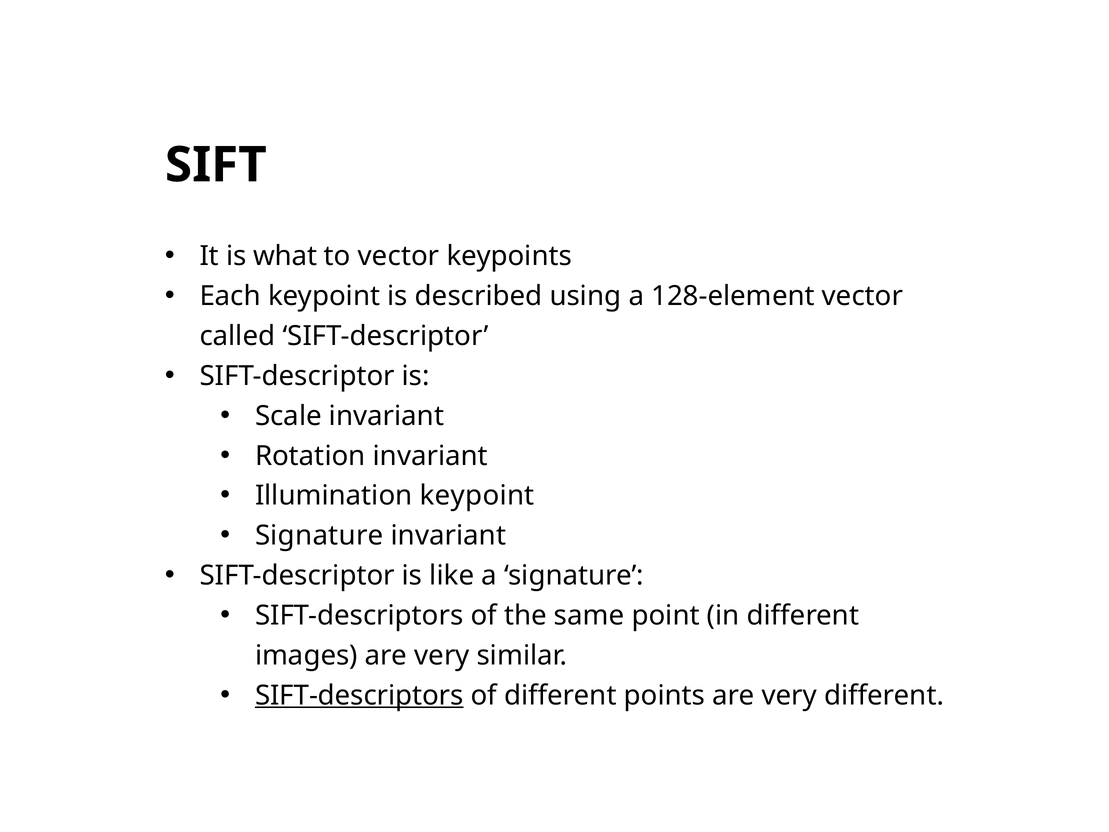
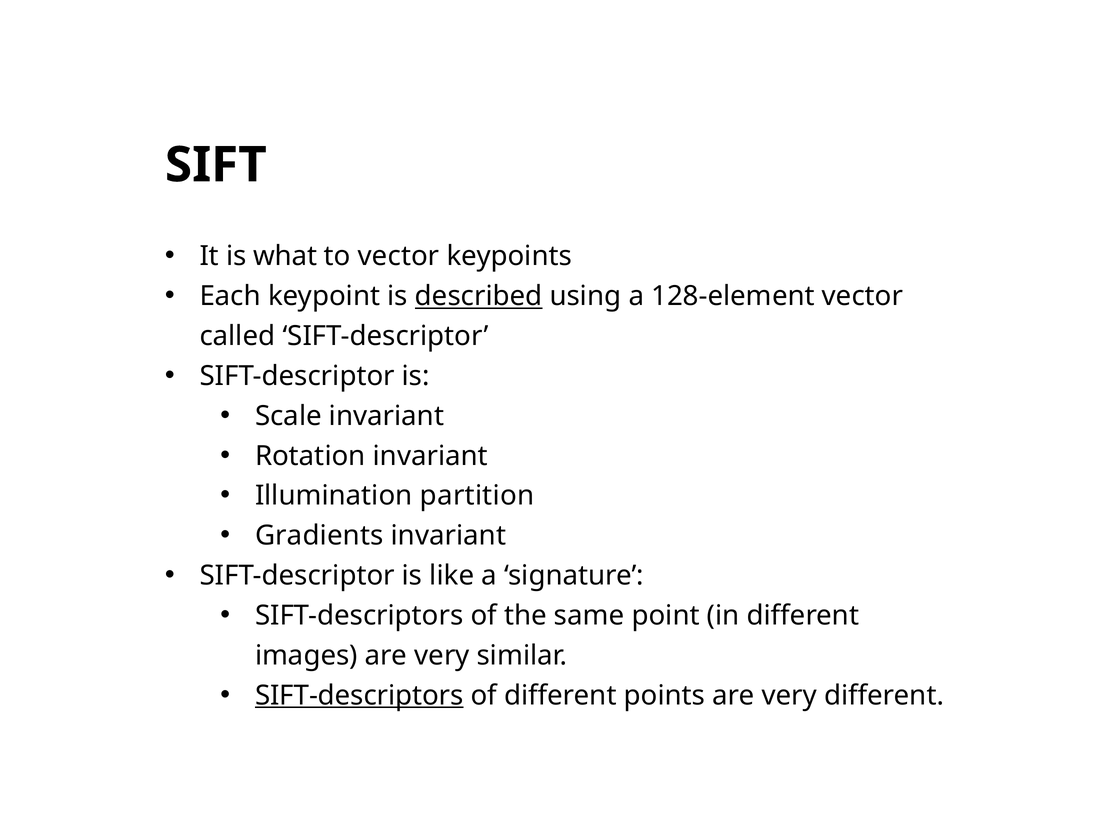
described underline: none -> present
Illumination keypoint: keypoint -> partition
Signature at (319, 536): Signature -> Gradients
